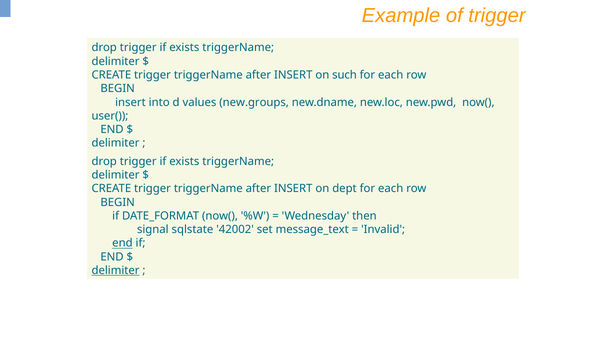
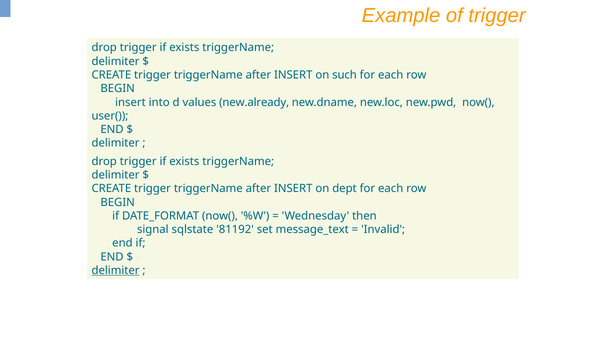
new.groups: new.groups -> new.already
42002: 42002 -> 81192
end at (122, 243) underline: present -> none
